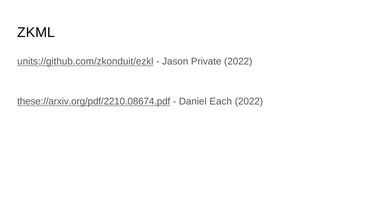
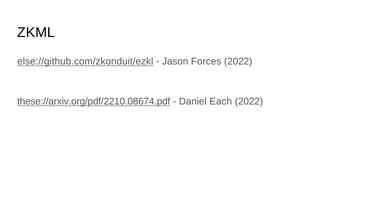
units://github.com/zkonduit/ezkl: units://github.com/zkonduit/ezkl -> else://github.com/zkonduit/ezkl
Private: Private -> Forces
